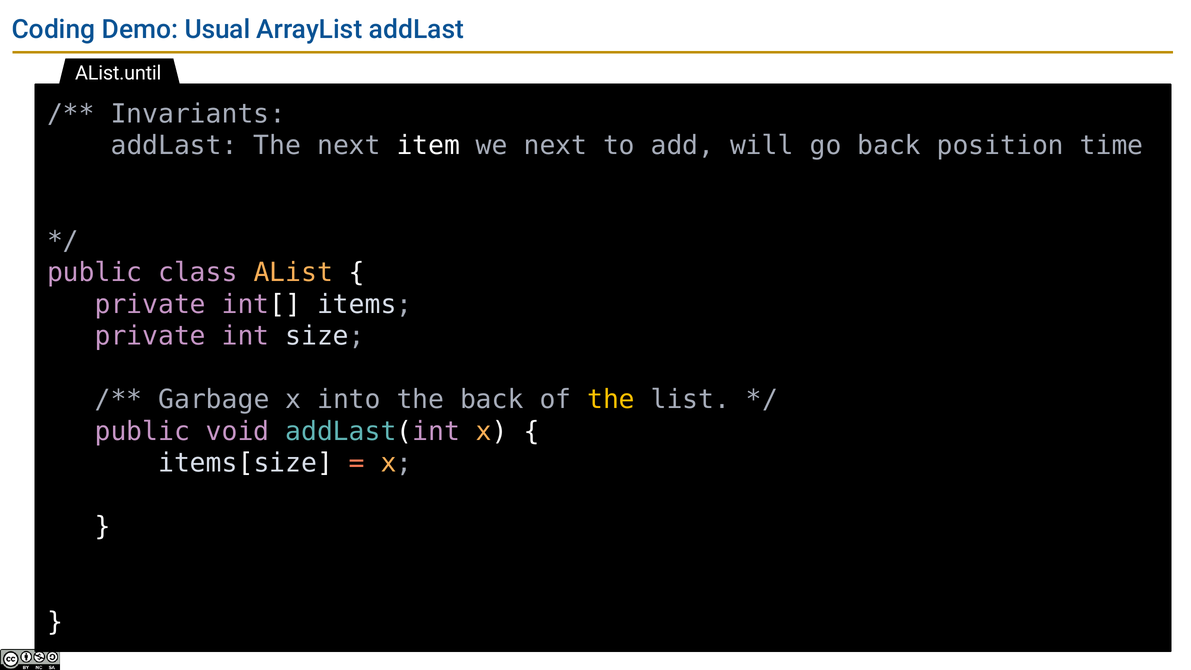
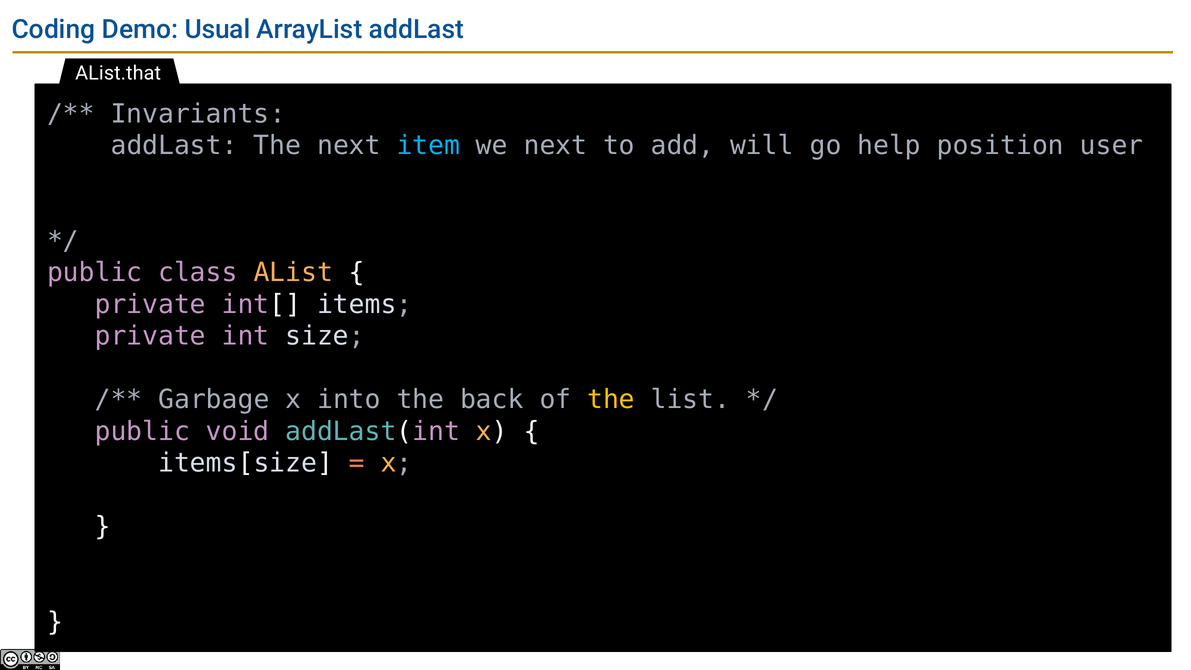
AList.until: AList.until -> AList.that
item colour: white -> light blue
go back: back -> help
time: time -> user
